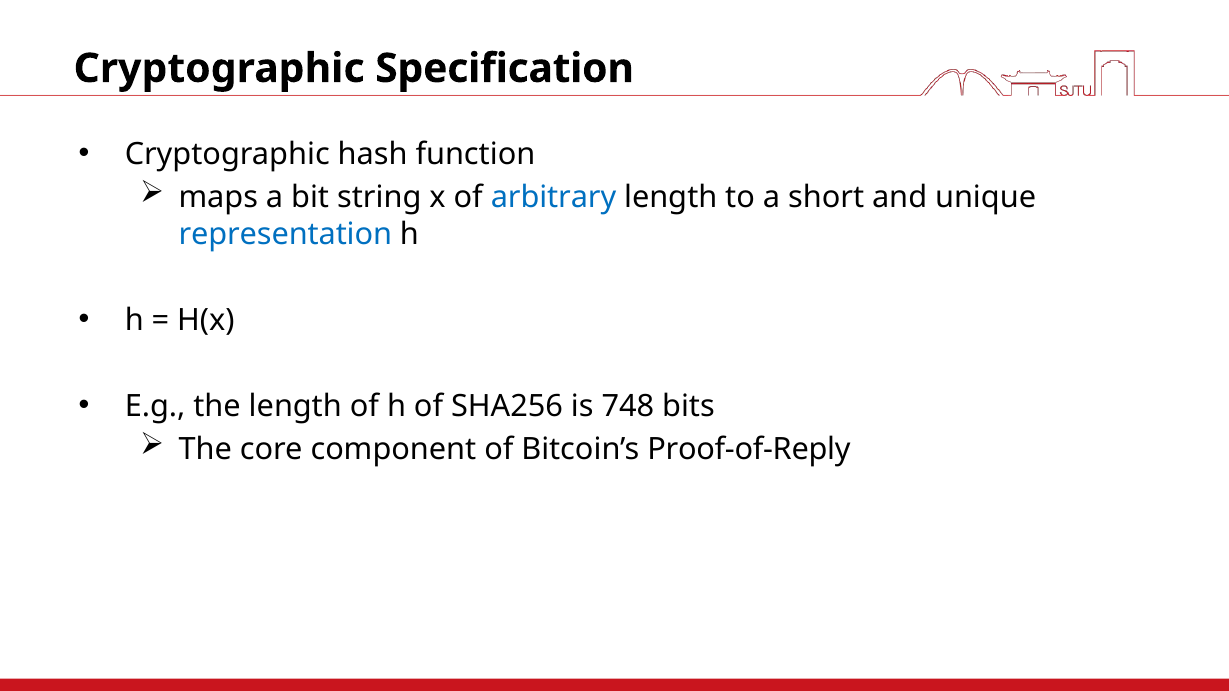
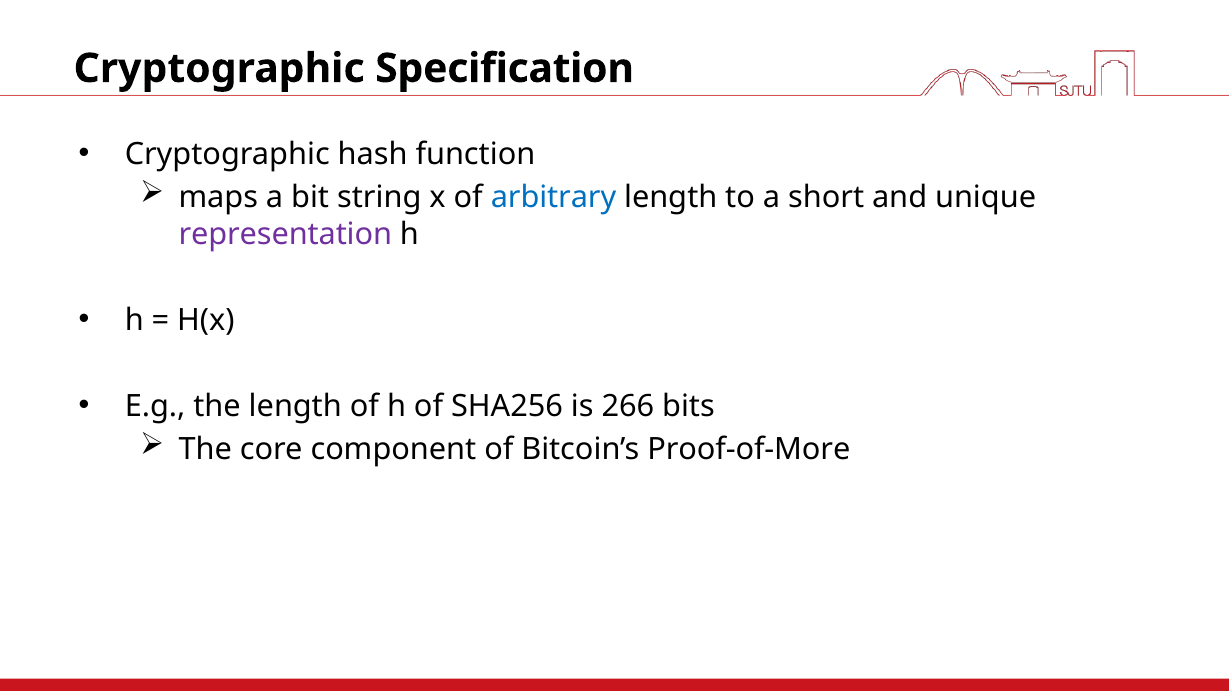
representation colour: blue -> purple
748: 748 -> 266
Proof-of-Reply: Proof-of-Reply -> Proof-of-More
